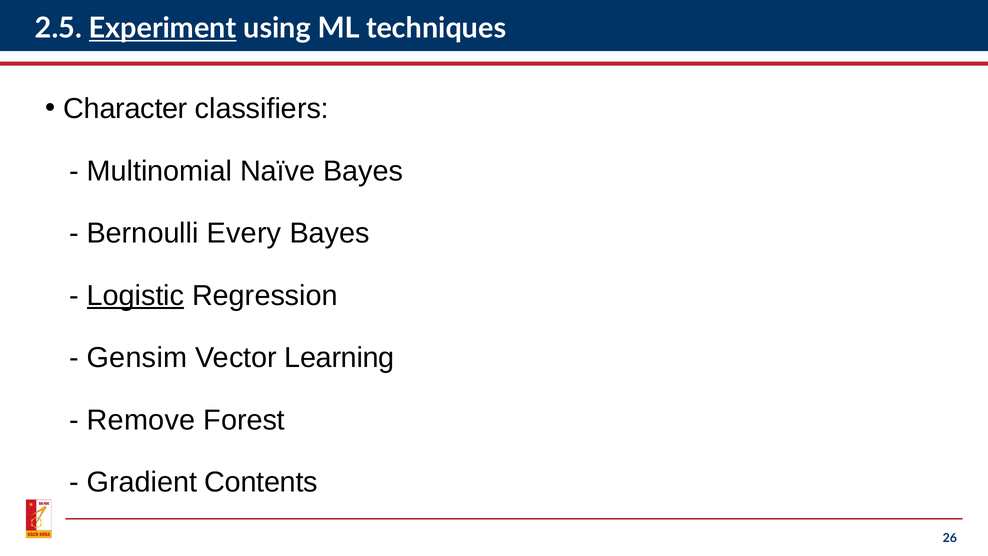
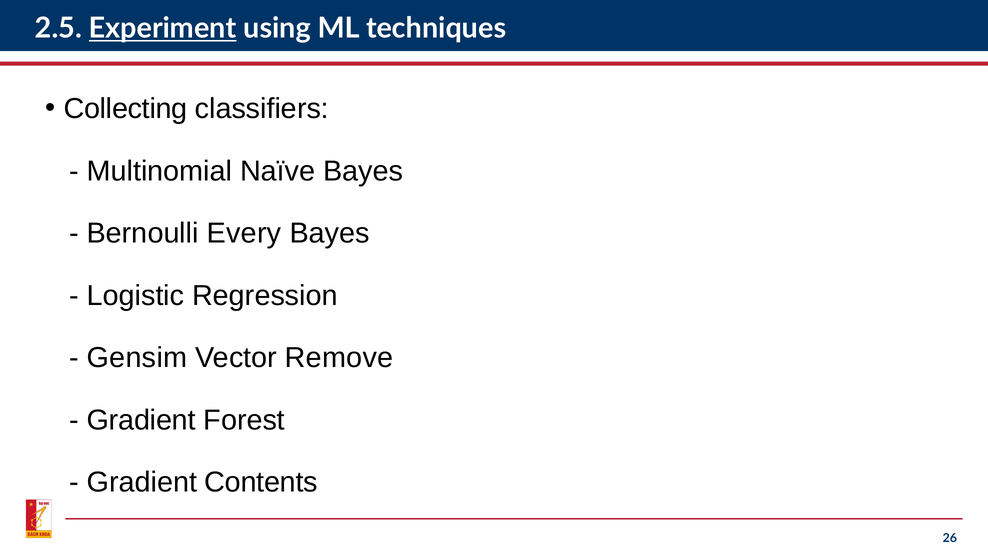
Character: Character -> Collecting
Logistic underline: present -> none
Learning: Learning -> Remove
Remove at (141, 420): Remove -> Gradient
